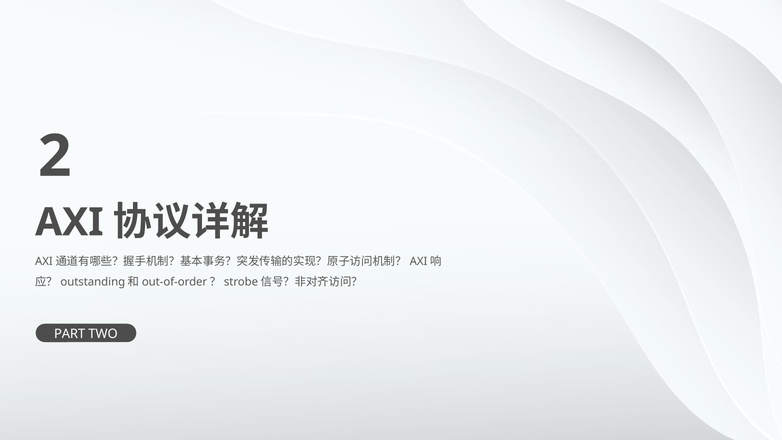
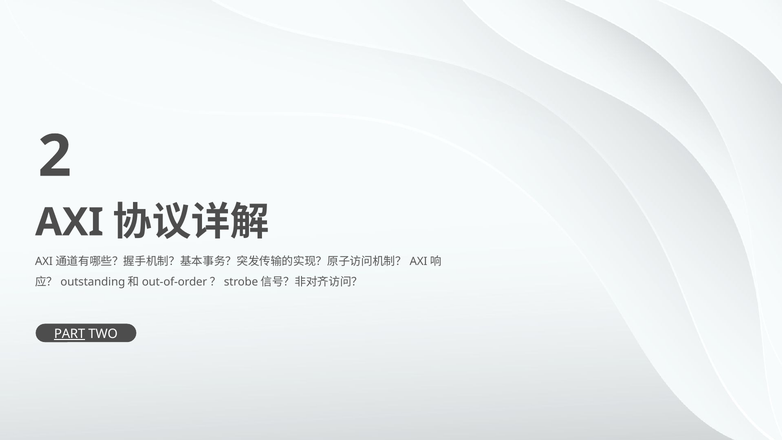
PART underline: none -> present
